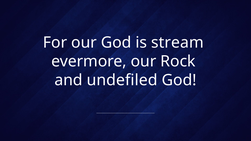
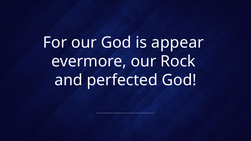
stream: stream -> appear
undefiled: undefiled -> perfected
